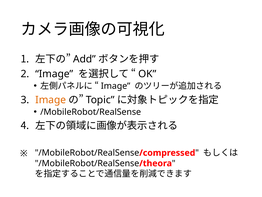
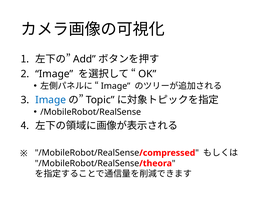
Image at (51, 100) colour: orange -> blue
